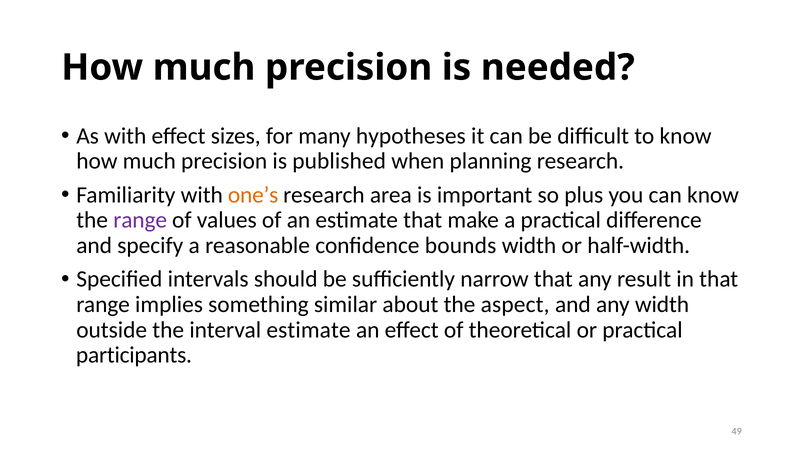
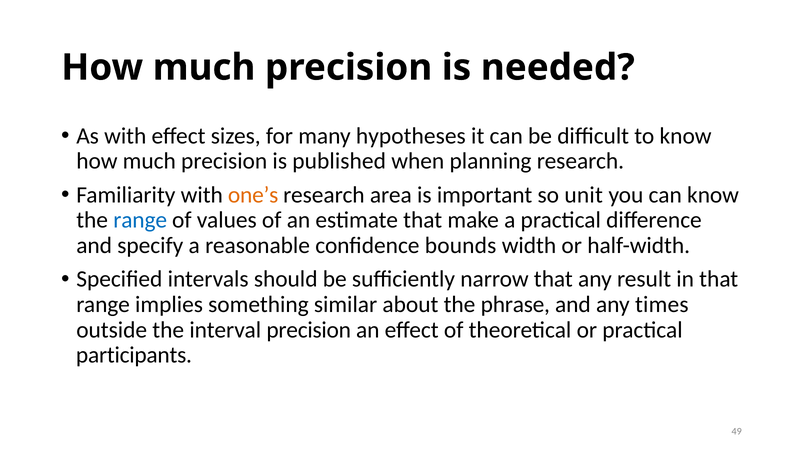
plus: plus -> unit
range at (140, 220) colour: purple -> blue
aspect: aspect -> phrase
any width: width -> times
interval estimate: estimate -> precision
